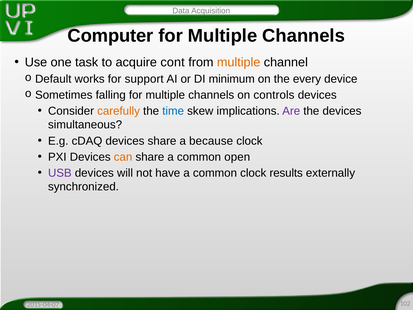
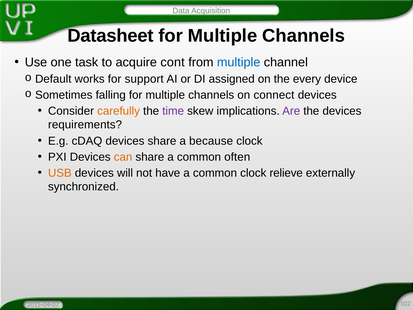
Computer: Computer -> Datasheet
multiple at (239, 62) colour: orange -> blue
minimum: minimum -> assigned
controls: controls -> connect
time colour: blue -> purple
simultaneous: simultaneous -> requirements
open: open -> often
USB colour: purple -> orange
results: results -> relieve
